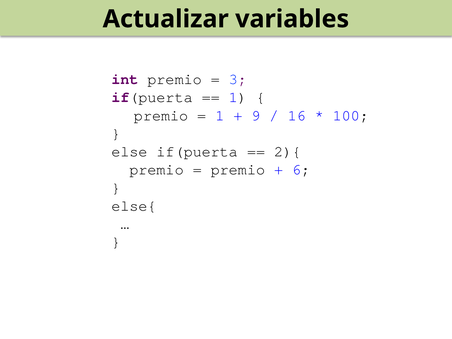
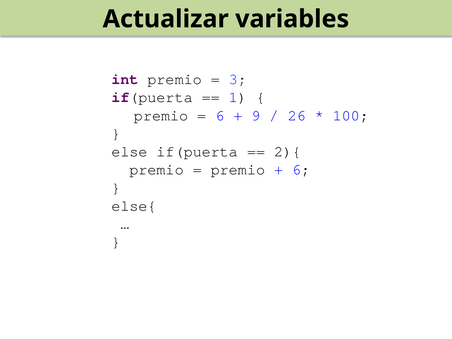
1 at (220, 115): 1 -> 6
16: 16 -> 26
